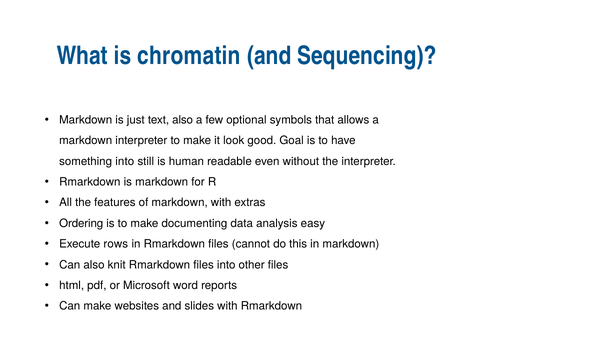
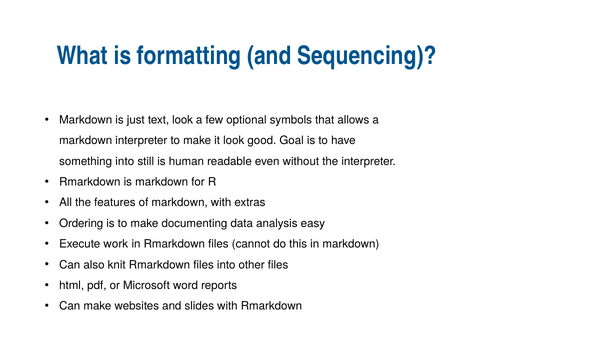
chromatin: chromatin -> formatting
text also: also -> look
rows: rows -> work
